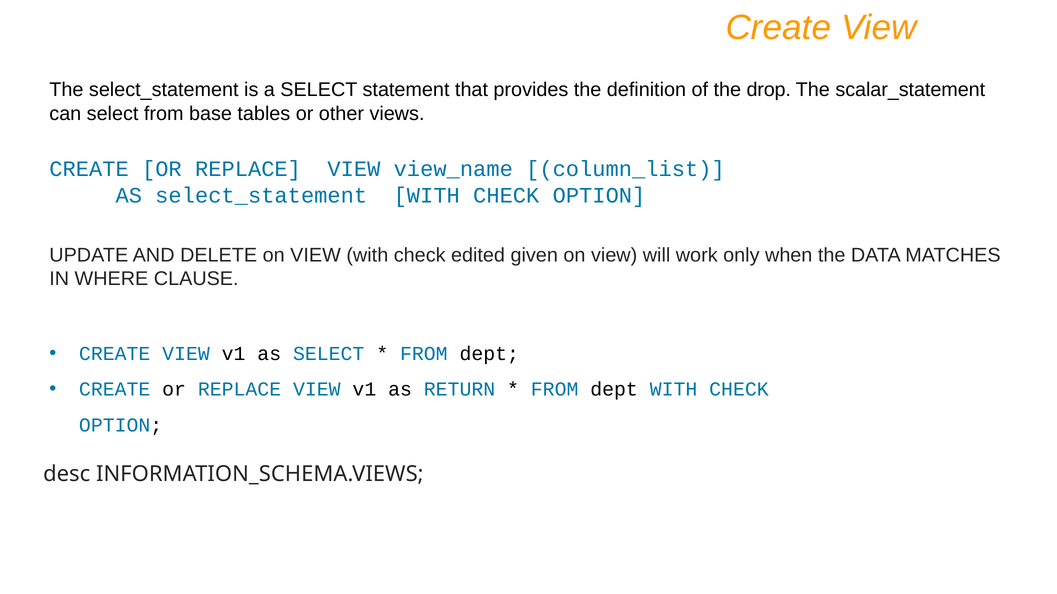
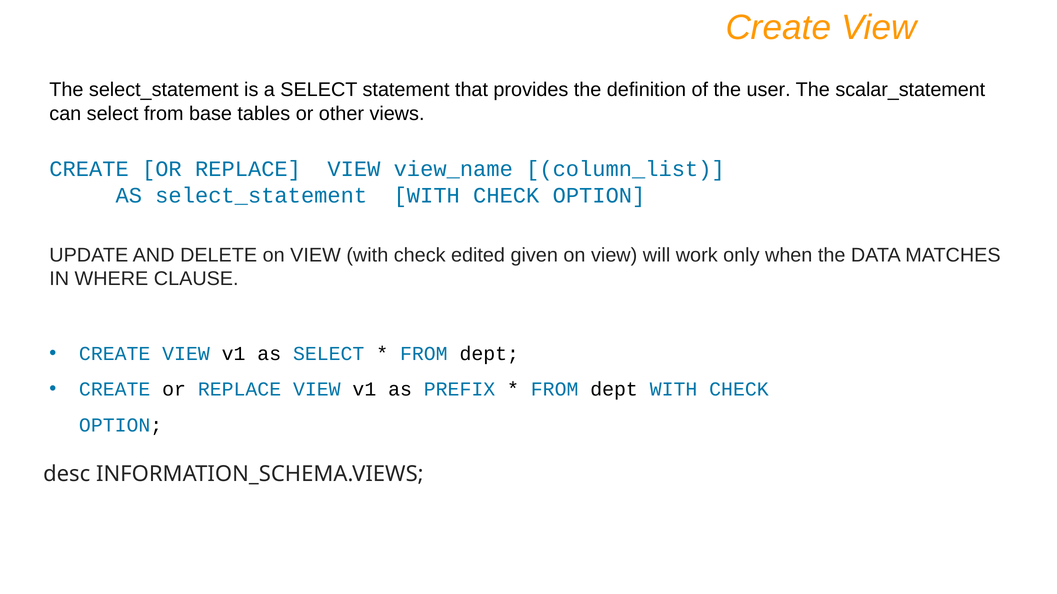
drop: drop -> user
RETURN: RETURN -> PREFIX
